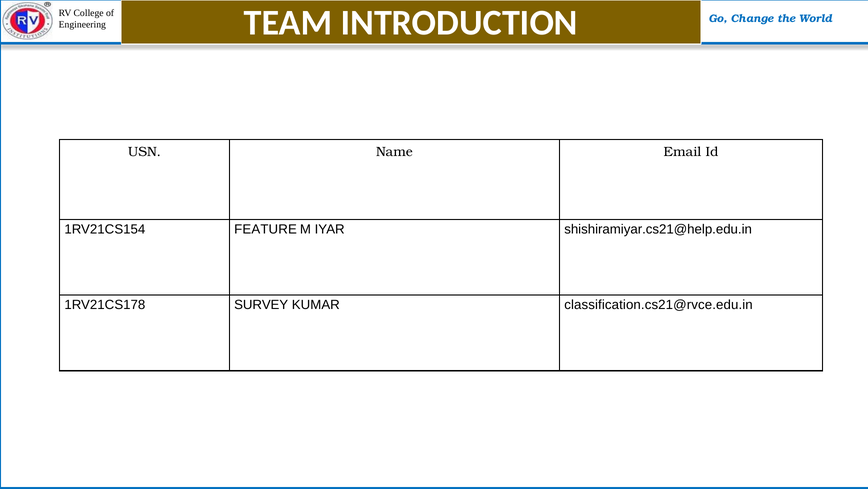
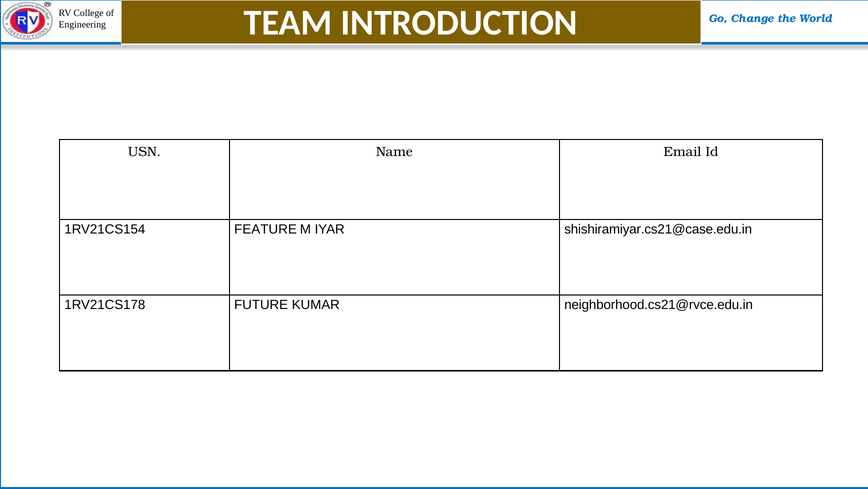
shishiramiyar.cs21@help.edu.in: shishiramiyar.cs21@help.edu.in -> shishiramiyar.cs21@case.edu.in
SURVEY: SURVEY -> FUTURE
classification.cs21@rvce.edu.in: classification.cs21@rvce.edu.in -> neighborhood.cs21@rvce.edu.in
